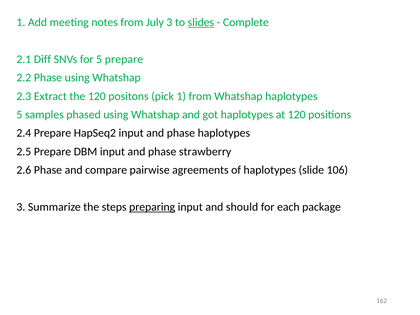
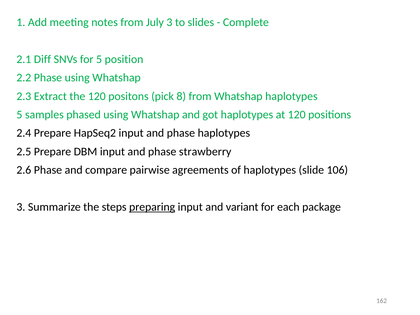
slides underline: present -> none
5 prepare: prepare -> position
pick 1: 1 -> 8
should: should -> variant
